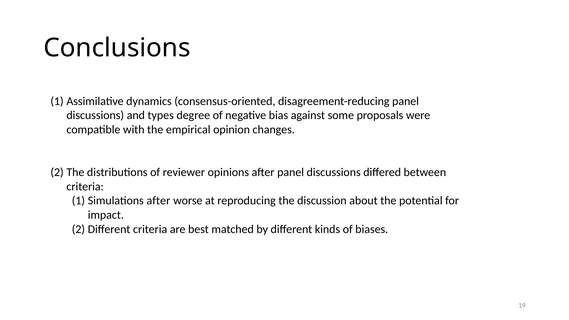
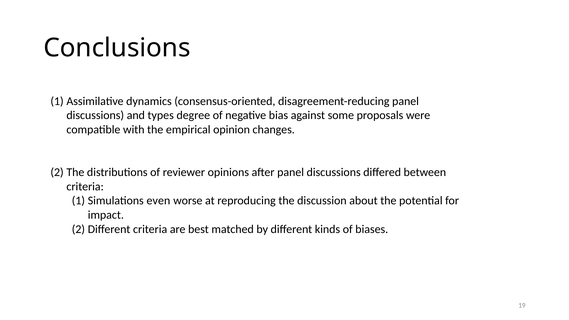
after at (158, 201): after -> even
